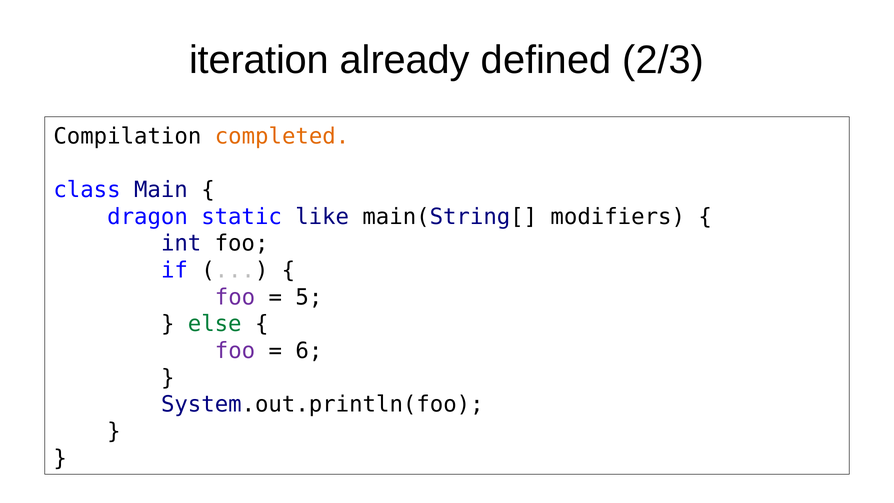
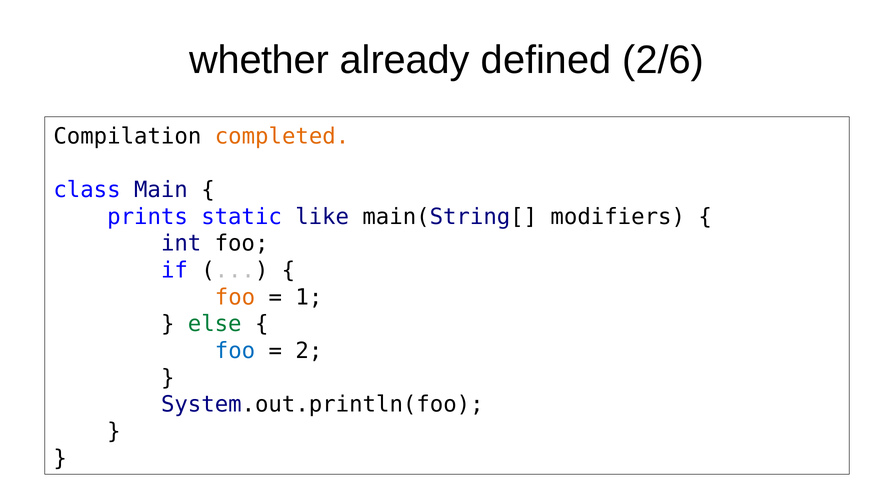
iteration: iteration -> whether
2/3: 2/3 -> 2/6
dragon: dragon -> prints
foo at (235, 297) colour: purple -> orange
5: 5 -> 1
foo at (235, 351) colour: purple -> blue
6: 6 -> 2
